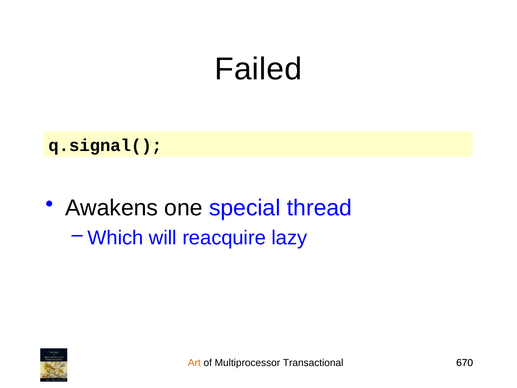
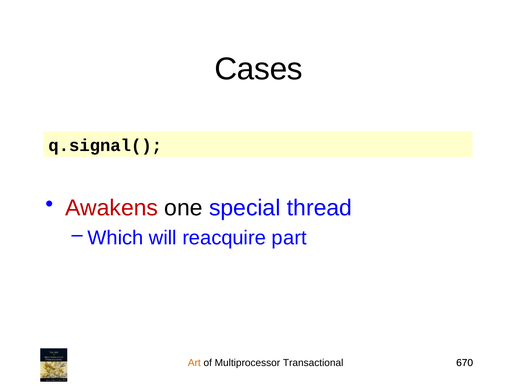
Failed: Failed -> Cases
Awakens colour: black -> red
lazy: lazy -> part
